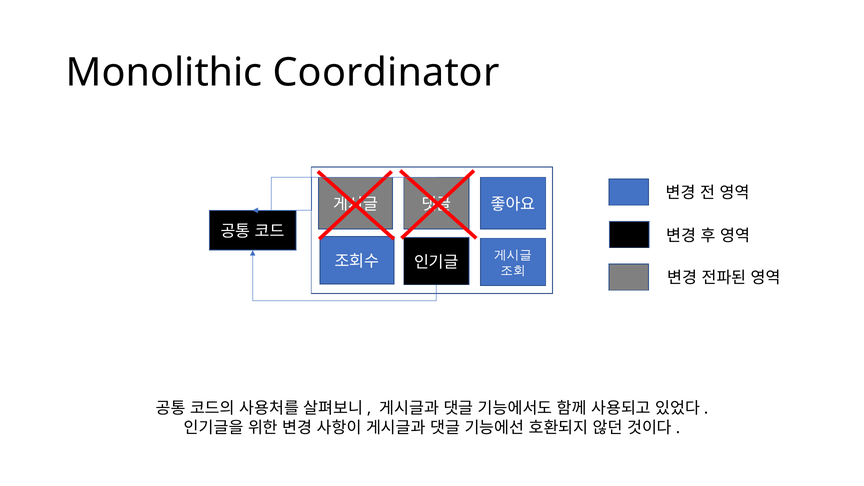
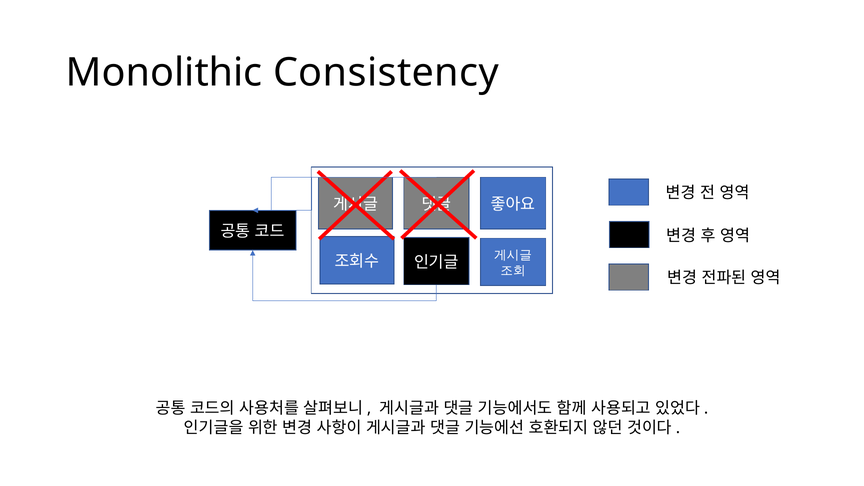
Coordinator: Coordinator -> Consistency
